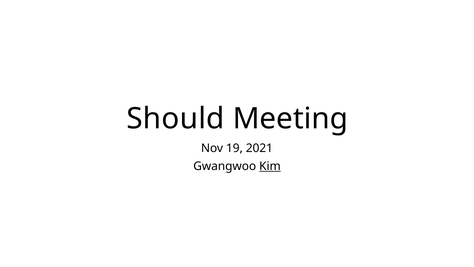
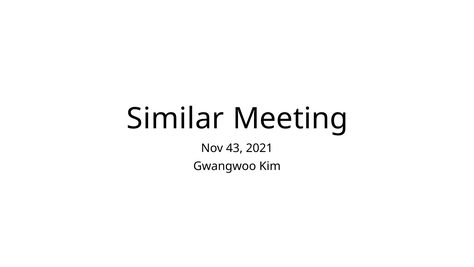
Should: Should -> Similar
19: 19 -> 43
Kim underline: present -> none
